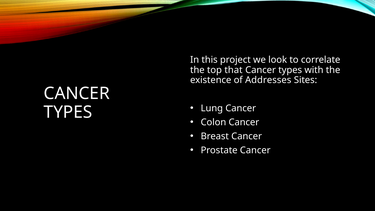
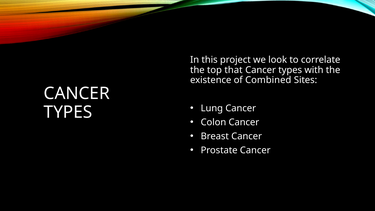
Addresses: Addresses -> Combined
